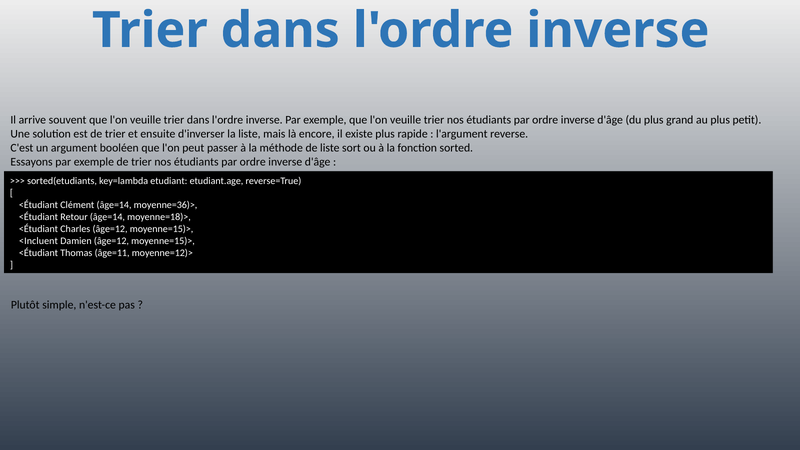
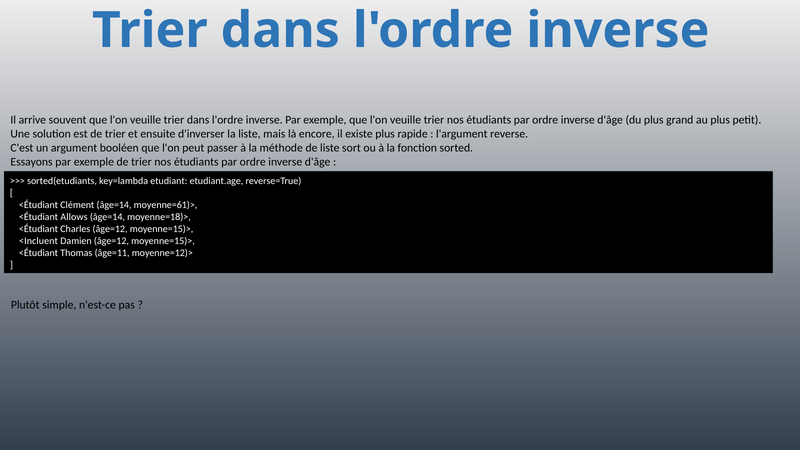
moyenne=36)>: moyenne=36)> -> moyenne=61)>
Retour: Retour -> Allows
